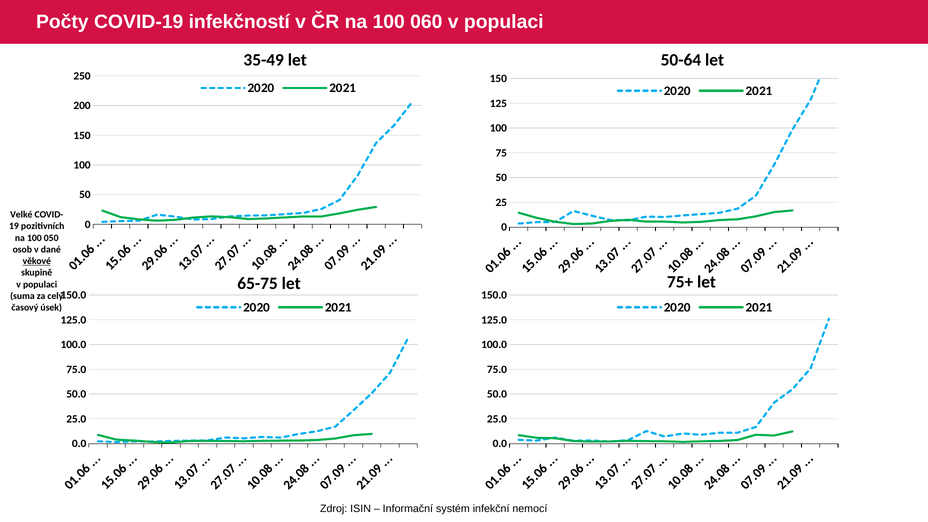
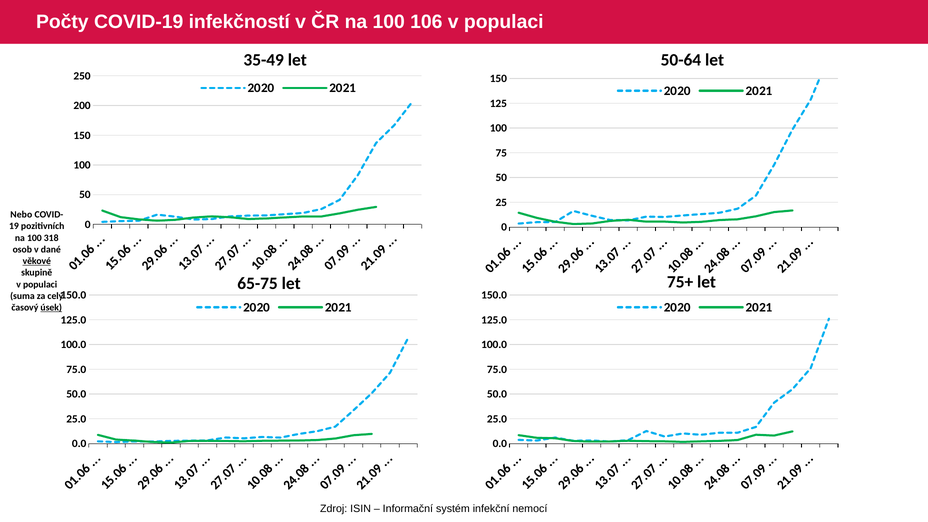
060: 060 -> 106
Velké: Velké -> Nebo
050: 050 -> 318
úsek underline: none -> present
